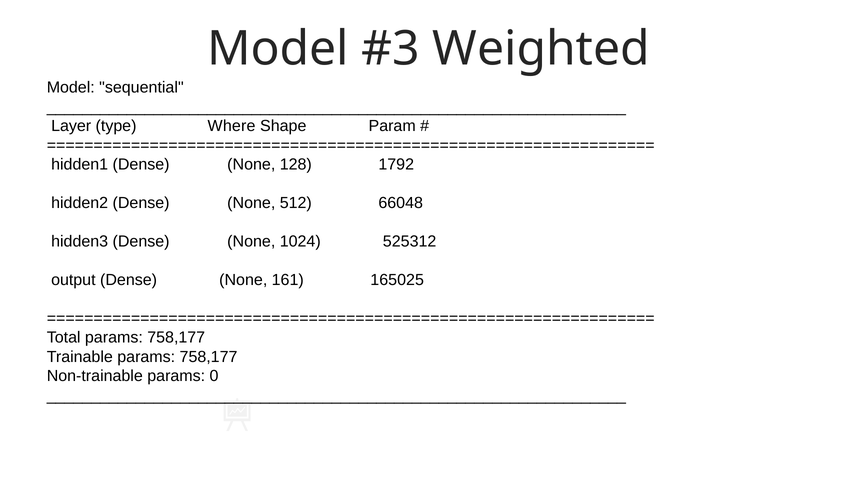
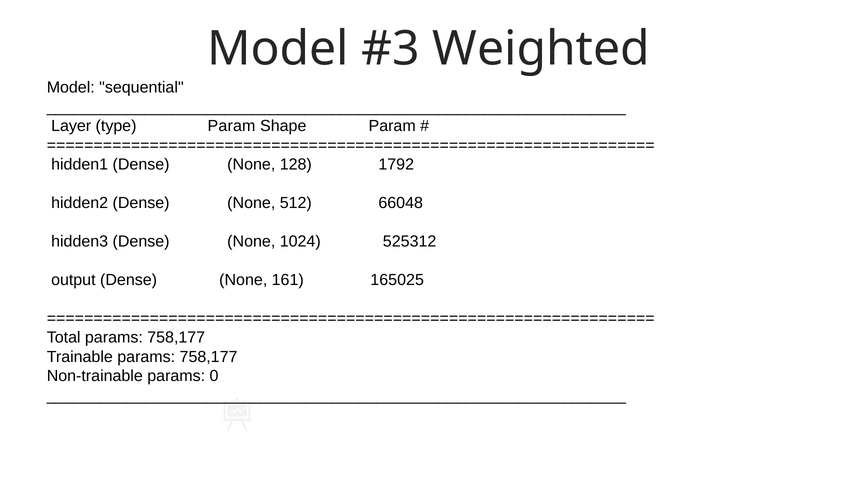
type Where: Where -> Param
